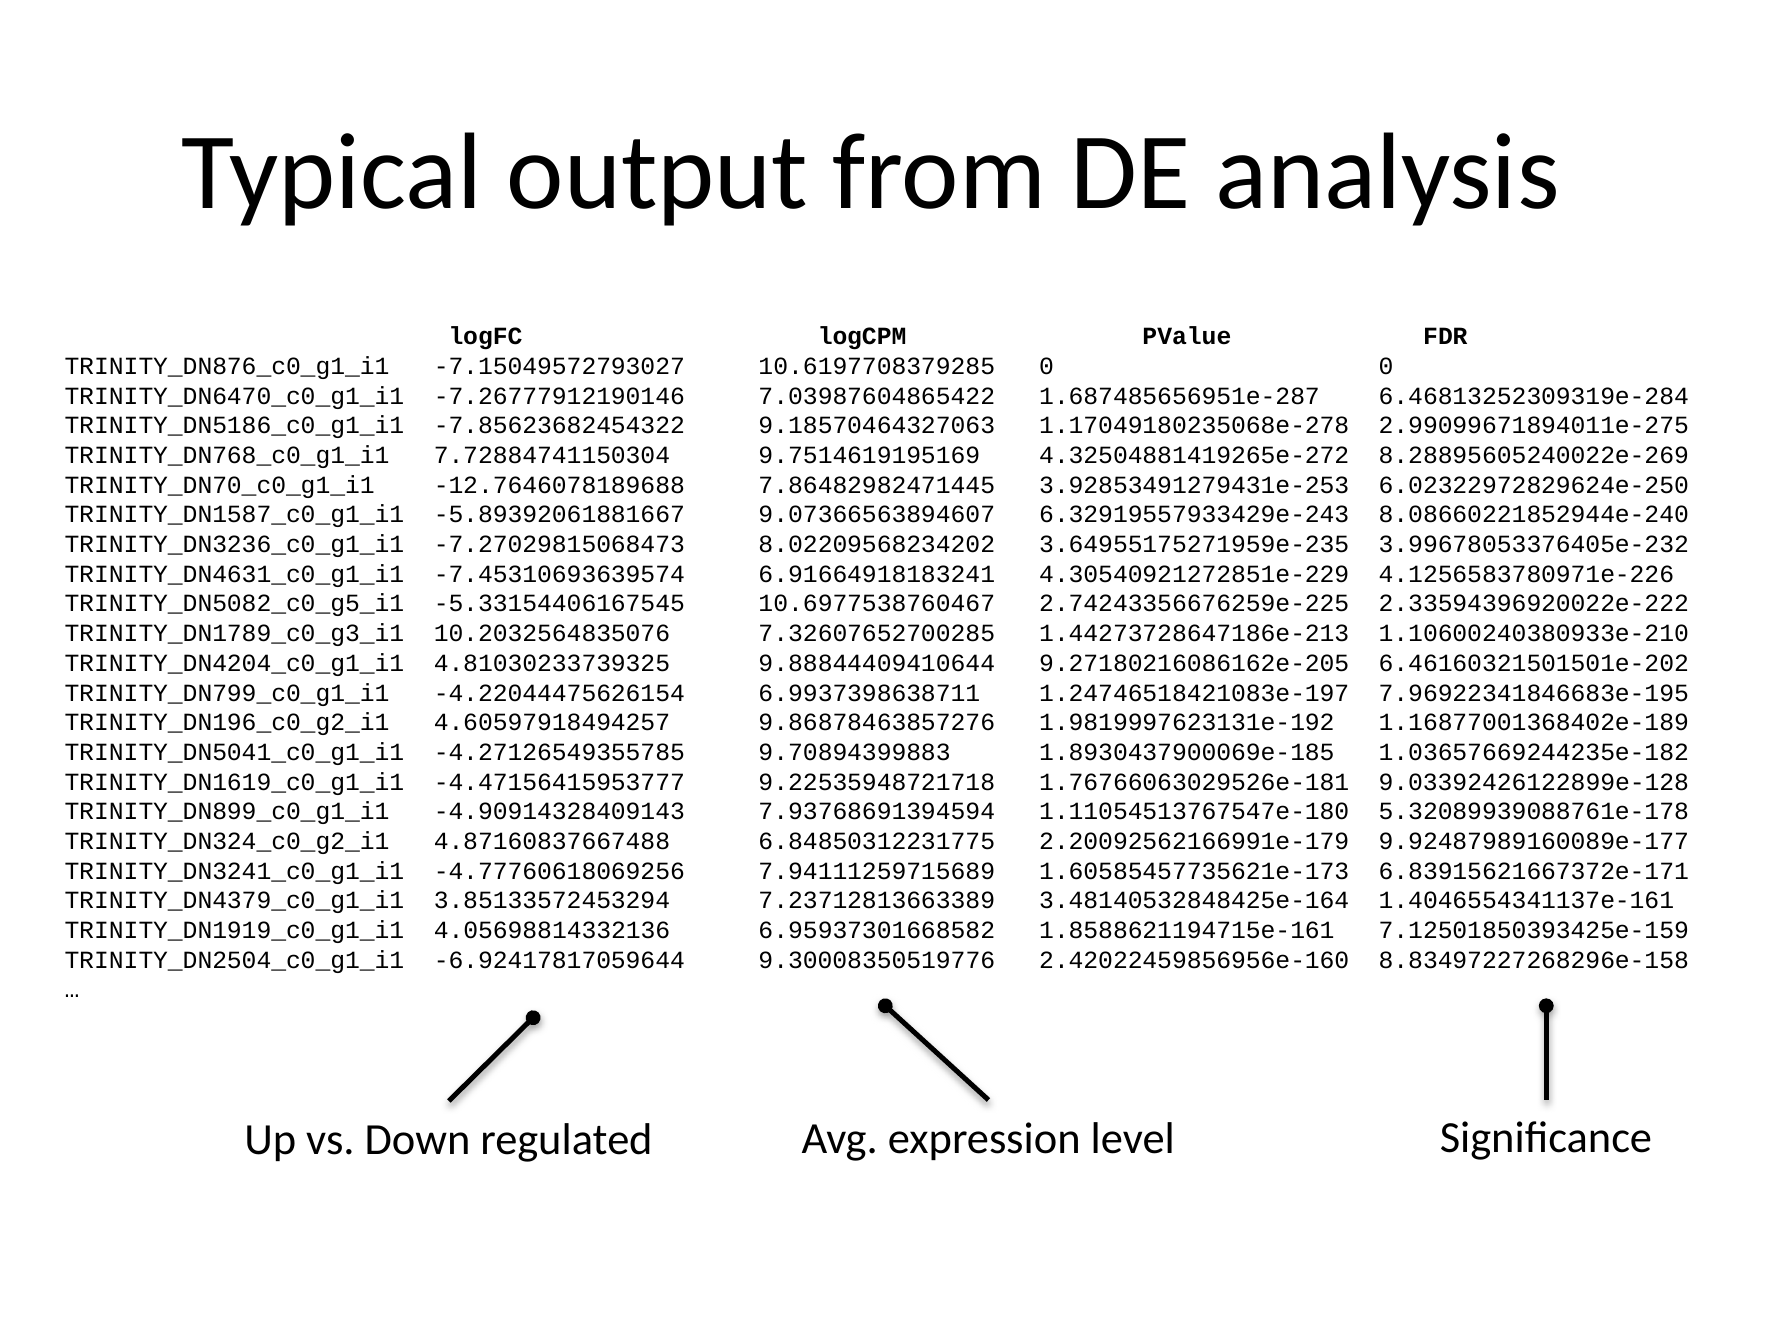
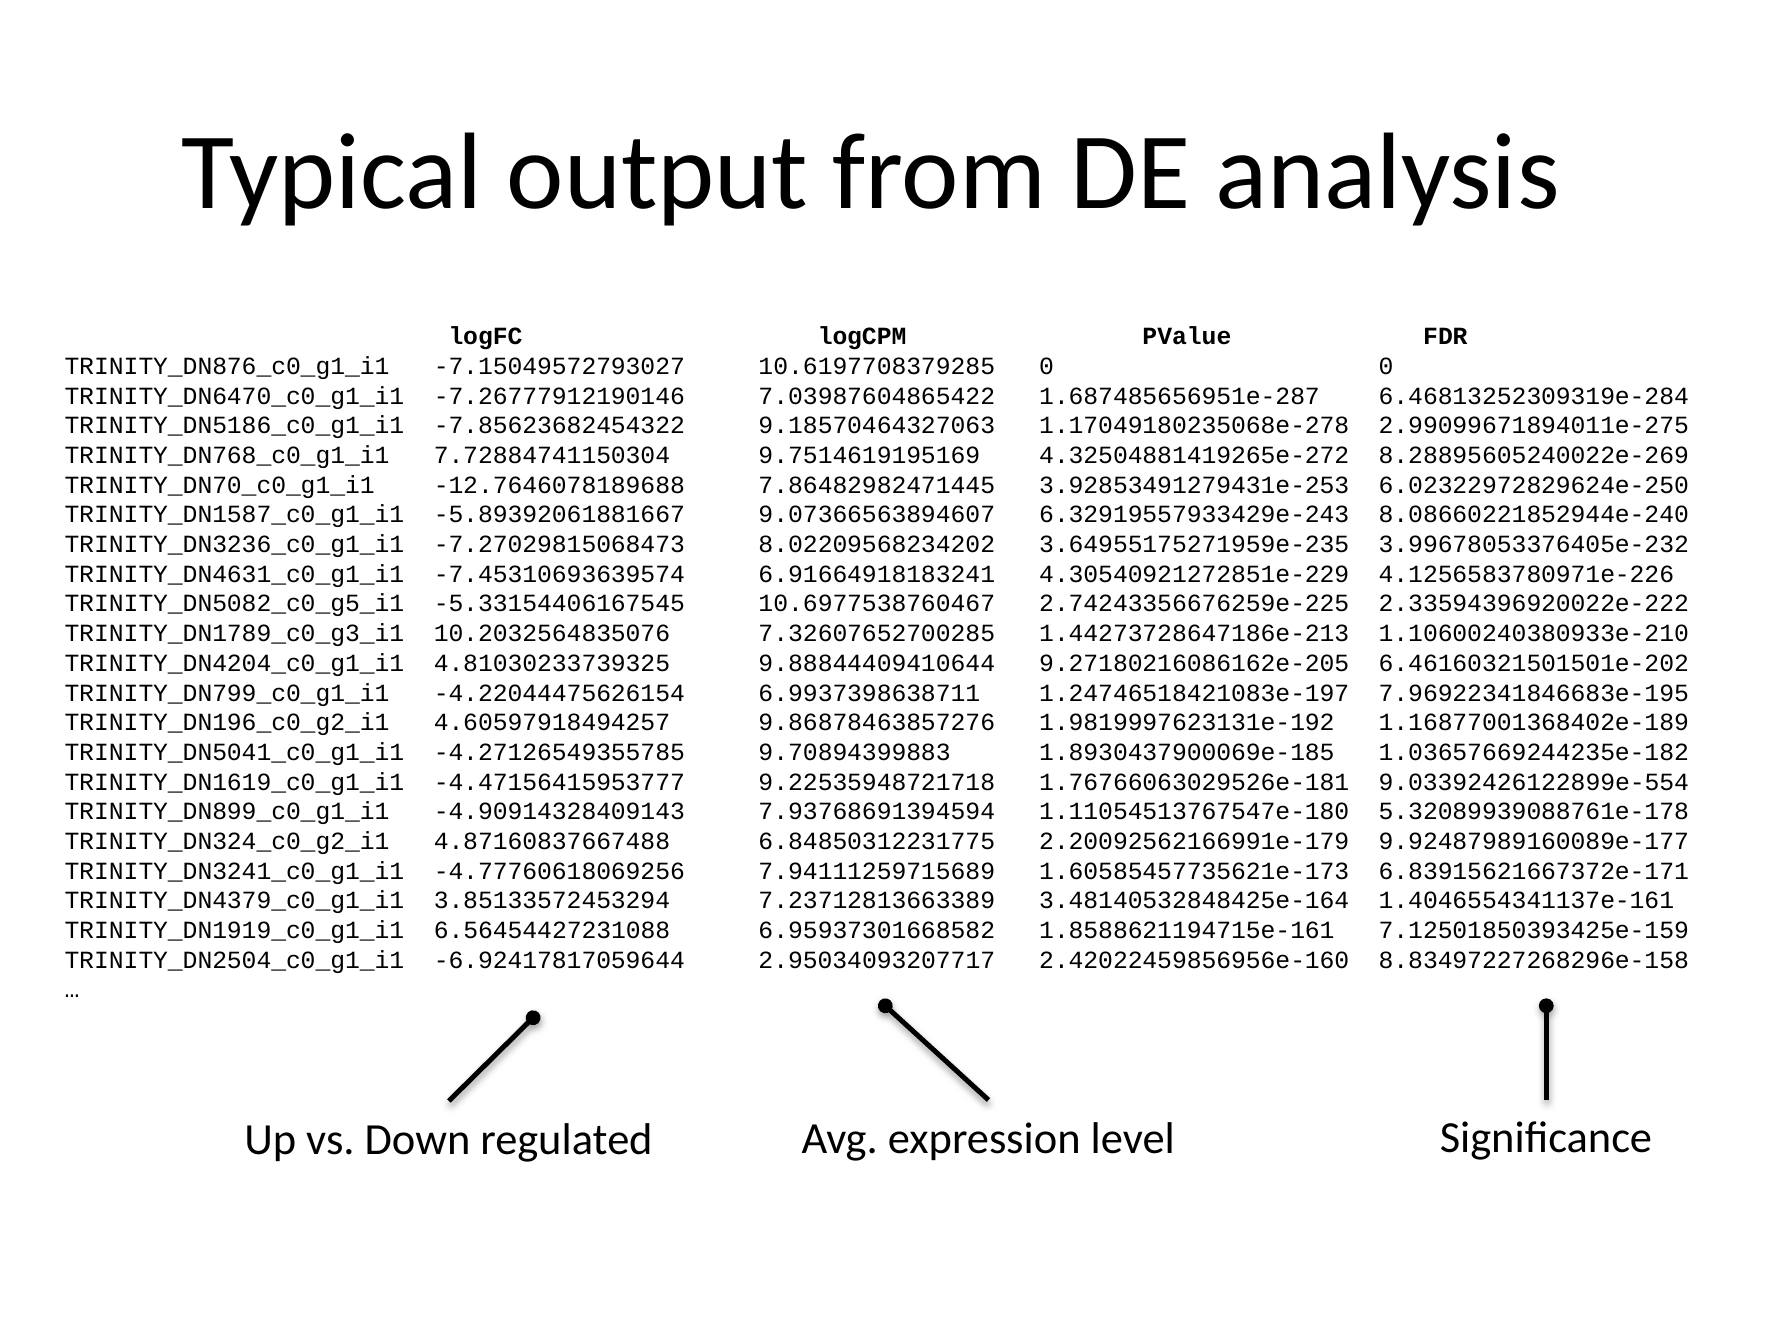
9.03392426122899e-128: 9.03392426122899e-128 -> 9.03392426122899e-554
4.05698814332136: 4.05698814332136 -> 6.56454427231088
9.30008350519776: 9.30008350519776 -> 2.95034093207717
